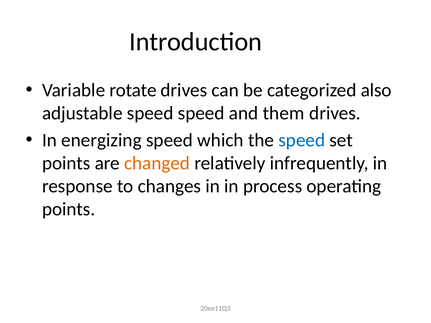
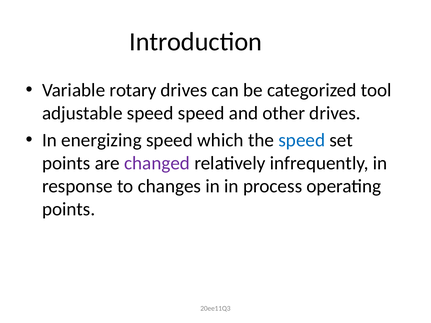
rotate: rotate -> rotary
also: also -> tool
them: them -> other
changed colour: orange -> purple
